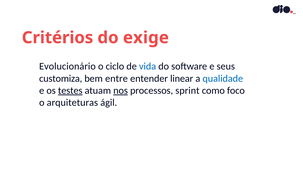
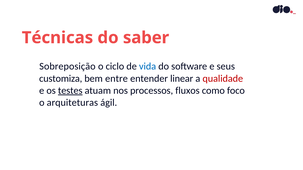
Critérios: Critérios -> Técnicas
exige: exige -> saber
Evolucionário: Evolucionário -> Sobreposição
qualidade colour: blue -> red
nos underline: present -> none
sprint: sprint -> fluxos
